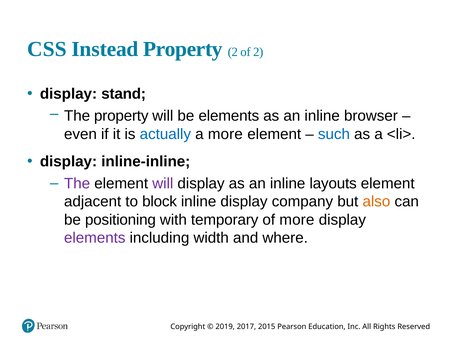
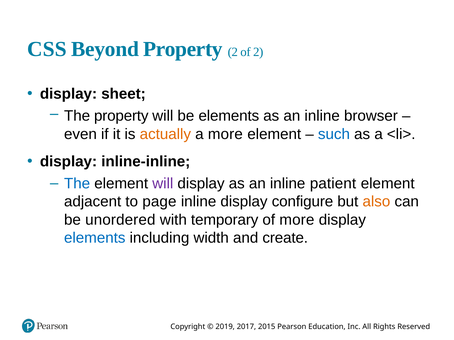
Instead: Instead -> Beyond
stand: stand -> sheet
actually colour: blue -> orange
The at (77, 184) colour: purple -> blue
layouts: layouts -> patient
block: block -> page
company: company -> configure
positioning: positioning -> unordered
elements at (95, 238) colour: purple -> blue
where: where -> create
